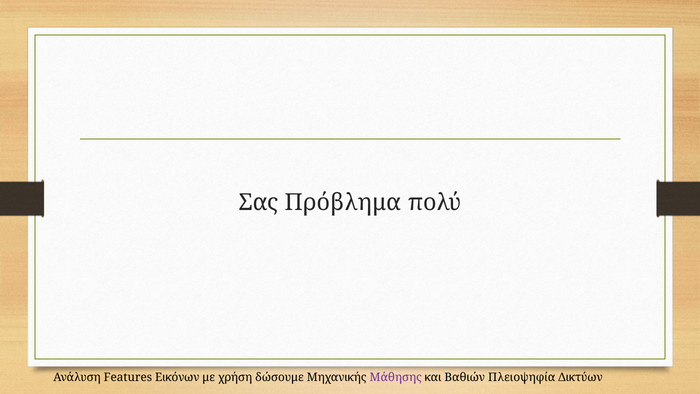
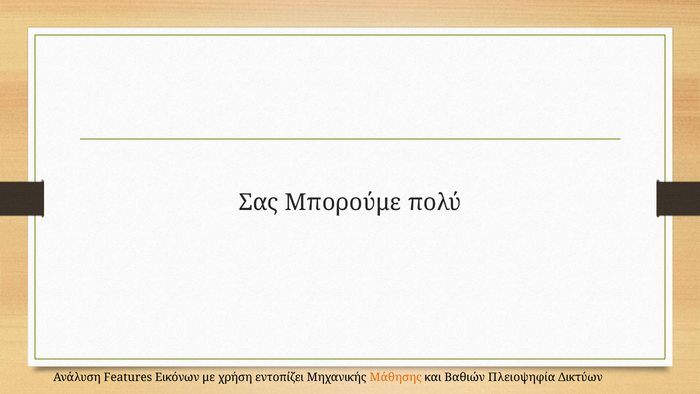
Πρόβλημα: Πρόβλημα -> Μπορούμε
δώσουμε: δώσουμε -> εντοπίζει
Μάθησης colour: purple -> orange
